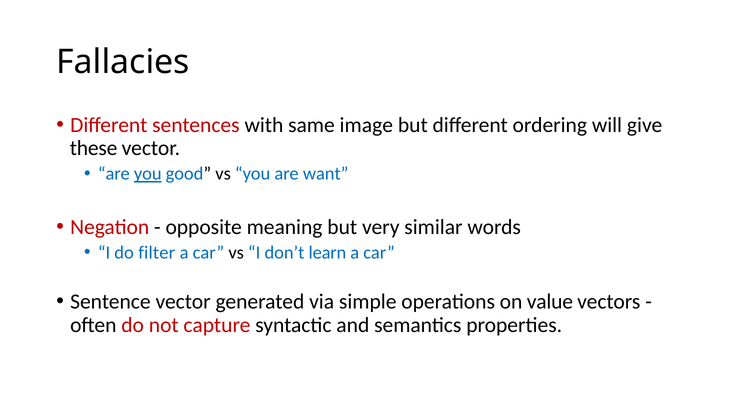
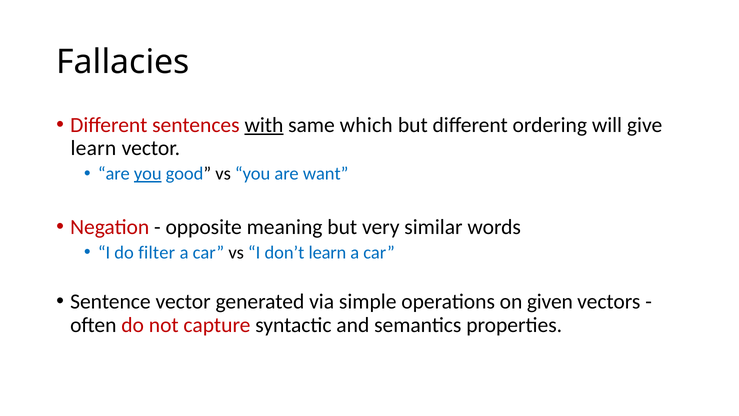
with underline: none -> present
image: image -> which
these at (94, 148): these -> learn
value: value -> given
